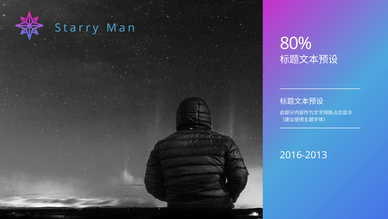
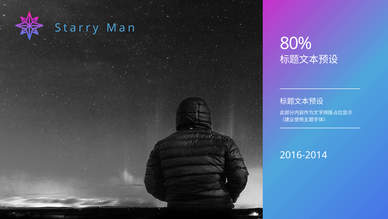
2016-2013: 2016-2013 -> 2016-2014
